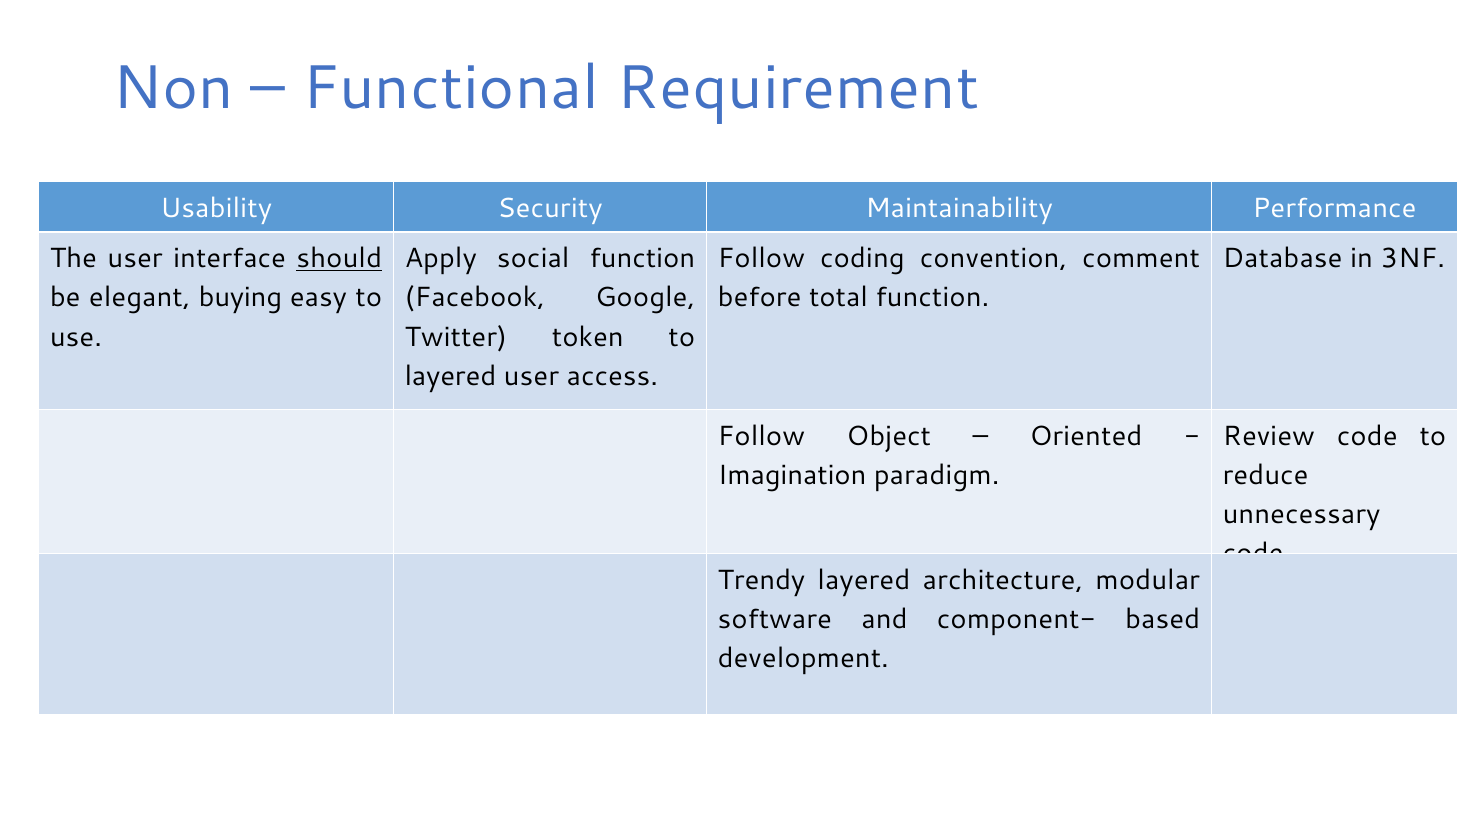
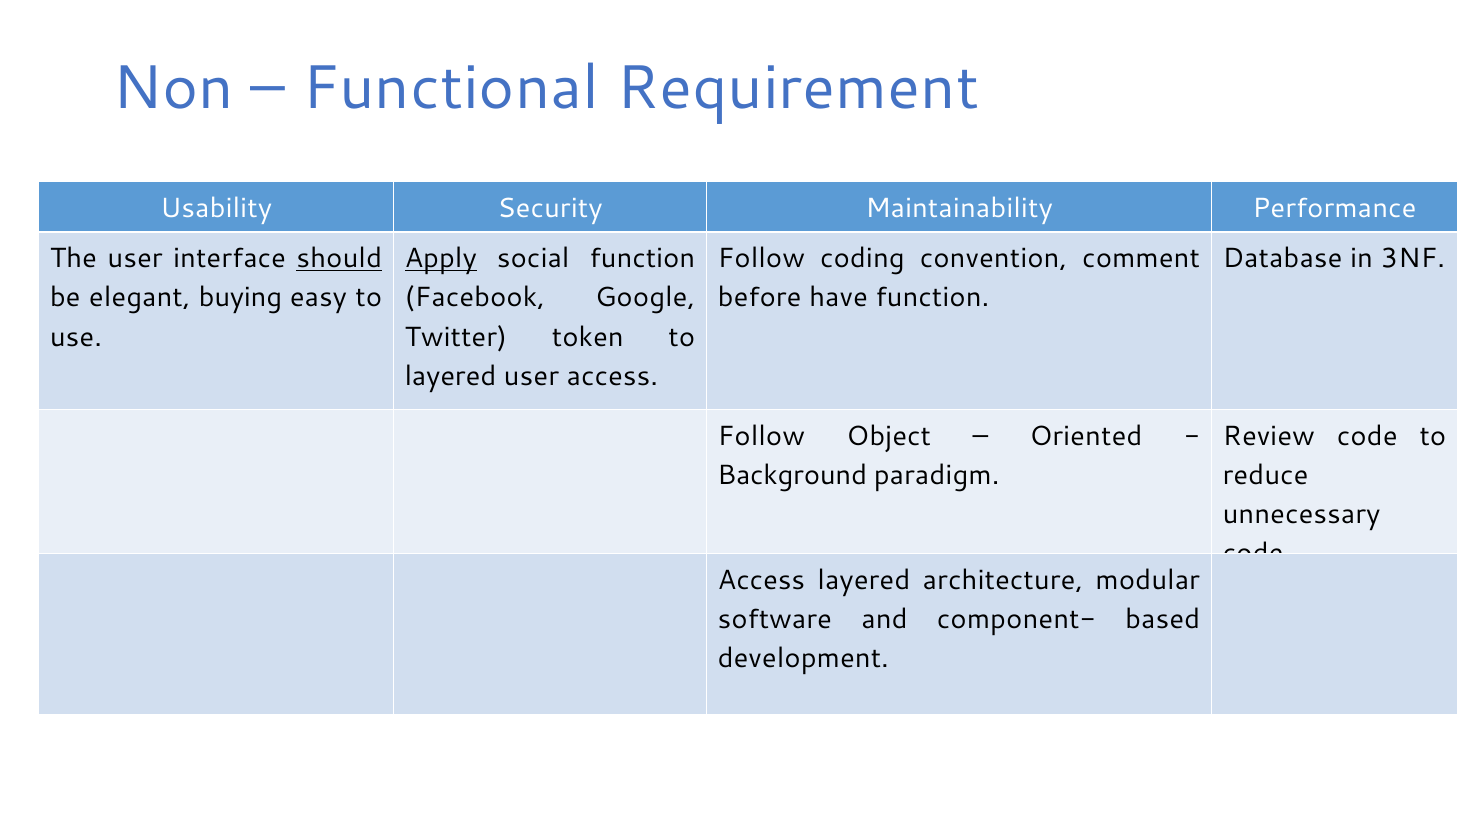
Apply underline: none -> present
total: total -> have
Imagination: Imagination -> Background
Trendy at (761, 580): Trendy -> Access
